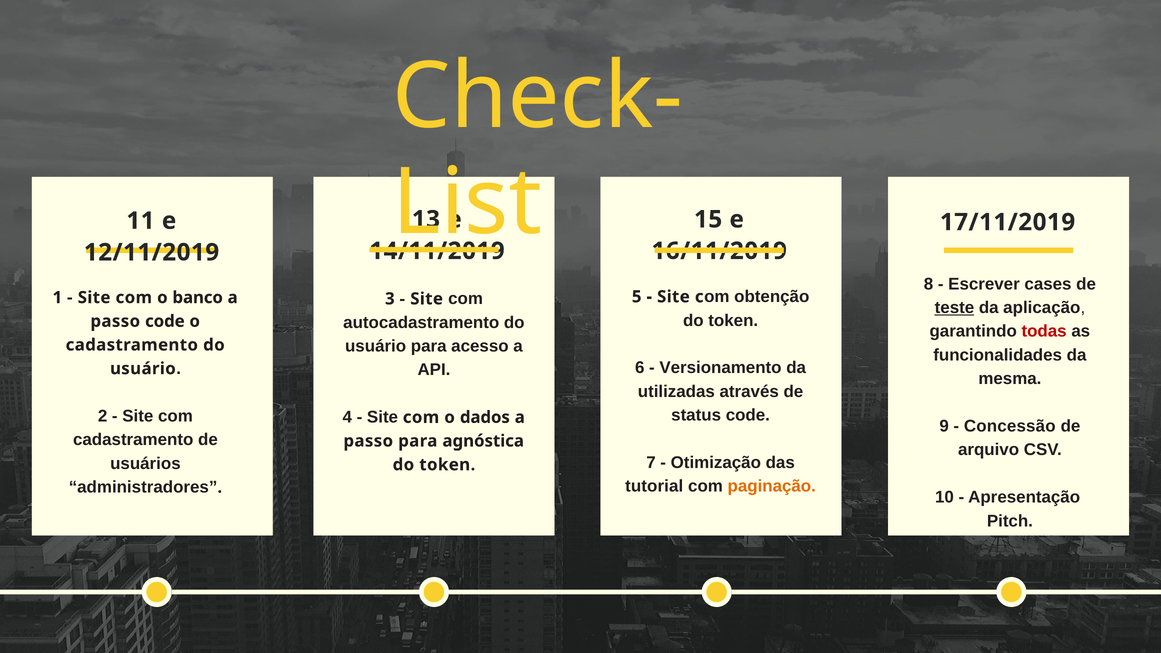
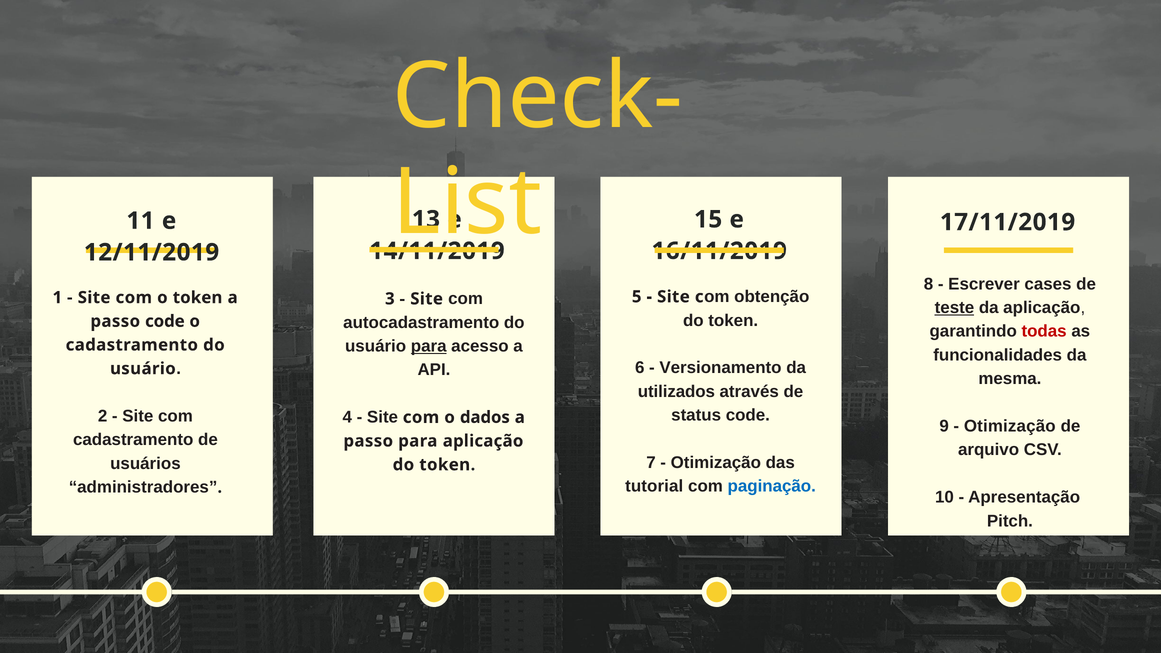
o banco: banco -> token
para at (429, 346) underline: none -> present
utilizadas: utilizadas -> utilizados
Concessão at (1010, 426): Concessão -> Otimização
para agnóstica: agnóstica -> aplicação
paginação colour: orange -> blue
